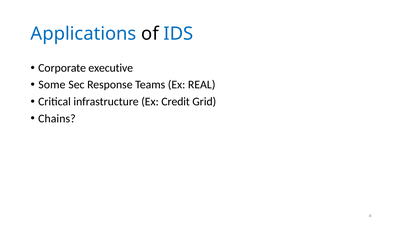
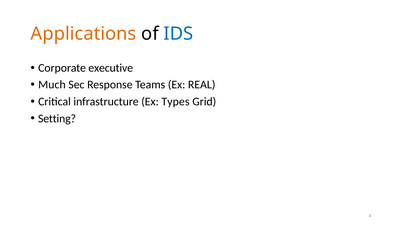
Applications colour: blue -> orange
Some: Some -> Much
Credit: Credit -> Types
Chains: Chains -> Setting
